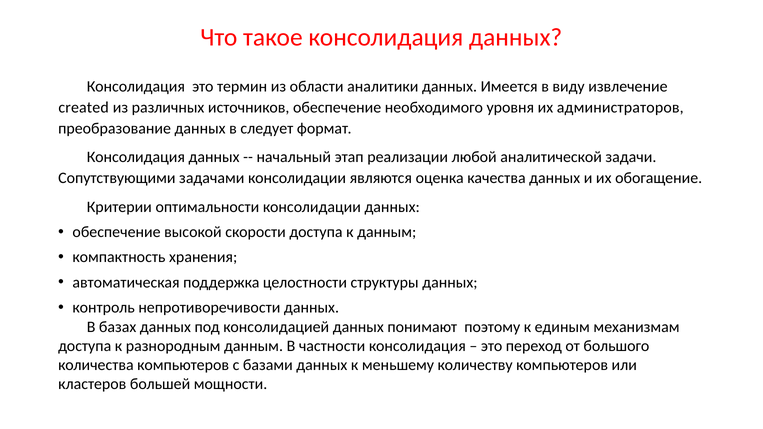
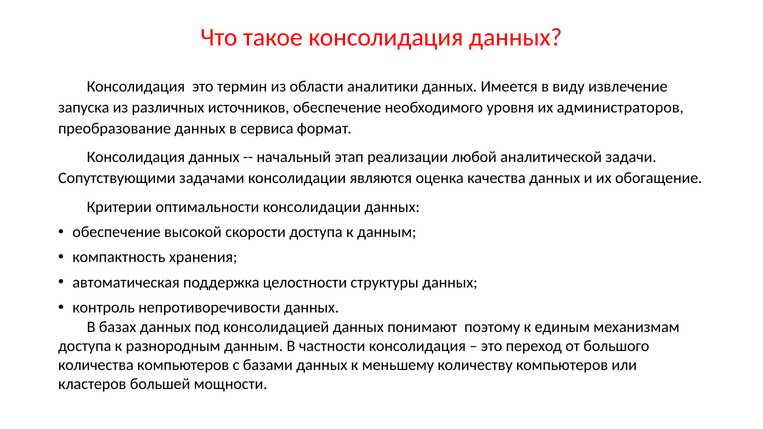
created: created -> запуска
следует: следует -> сервиса
